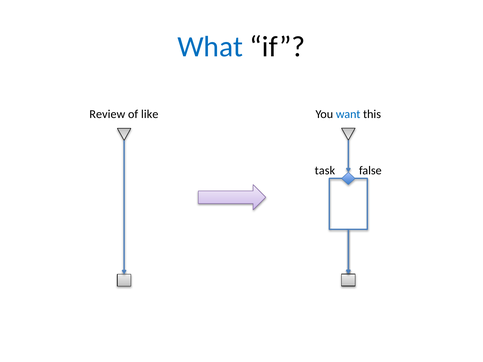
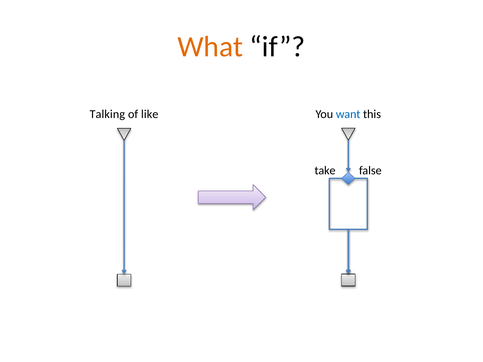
What colour: blue -> orange
Review: Review -> Talking
task: task -> take
